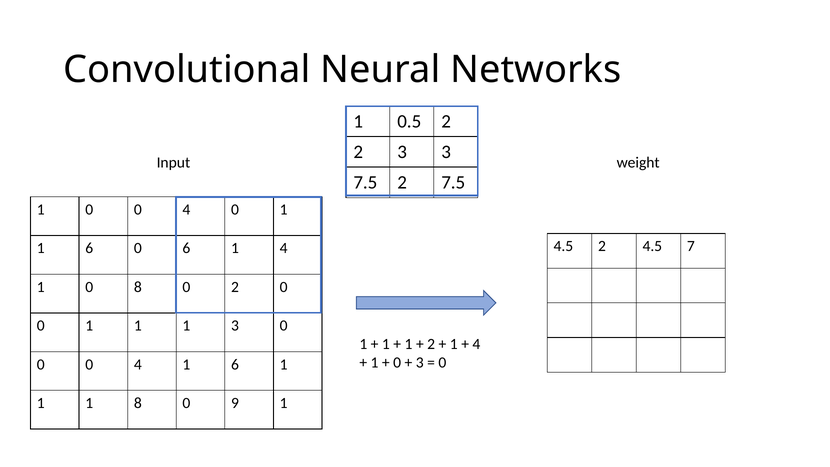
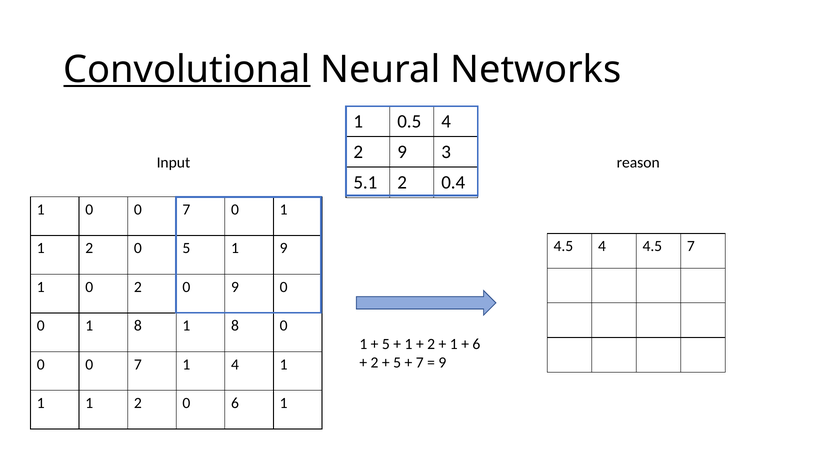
Convolutional underline: none -> present
0.5 2: 2 -> 4
2 3: 3 -> 9
weight: weight -> reason
7.5 at (365, 183): 7.5 -> 5.1
2 7.5: 7.5 -> 0.4
1 0 0 4: 4 -> 7
4.5 2: 2 -> 4
6 at (89, 248): 6 -> 2
0 6: 6 -> 5
1 4: 4 -> 9
0 8: 8 -> 2
0 2: 2 -> 9
1 at (138, 326): 1 -> 8
3 at (235, 326): 3 -> 8
1 at (386, 344): 1 -> 5
4 at (476, 344): 4 -> 6
1 at (375, 363): 1 -> 2
0 at (397, 363): 0 -> 5
3 at (420, 363): 3 -> 7
0 at (442, 363): 0 -> 9
4 at (138, 364): 4 -> 7
6 at (235, 364): 6 -> 4
8 at (138, 403): 8 -> 2
0 9: 9 -> 6
